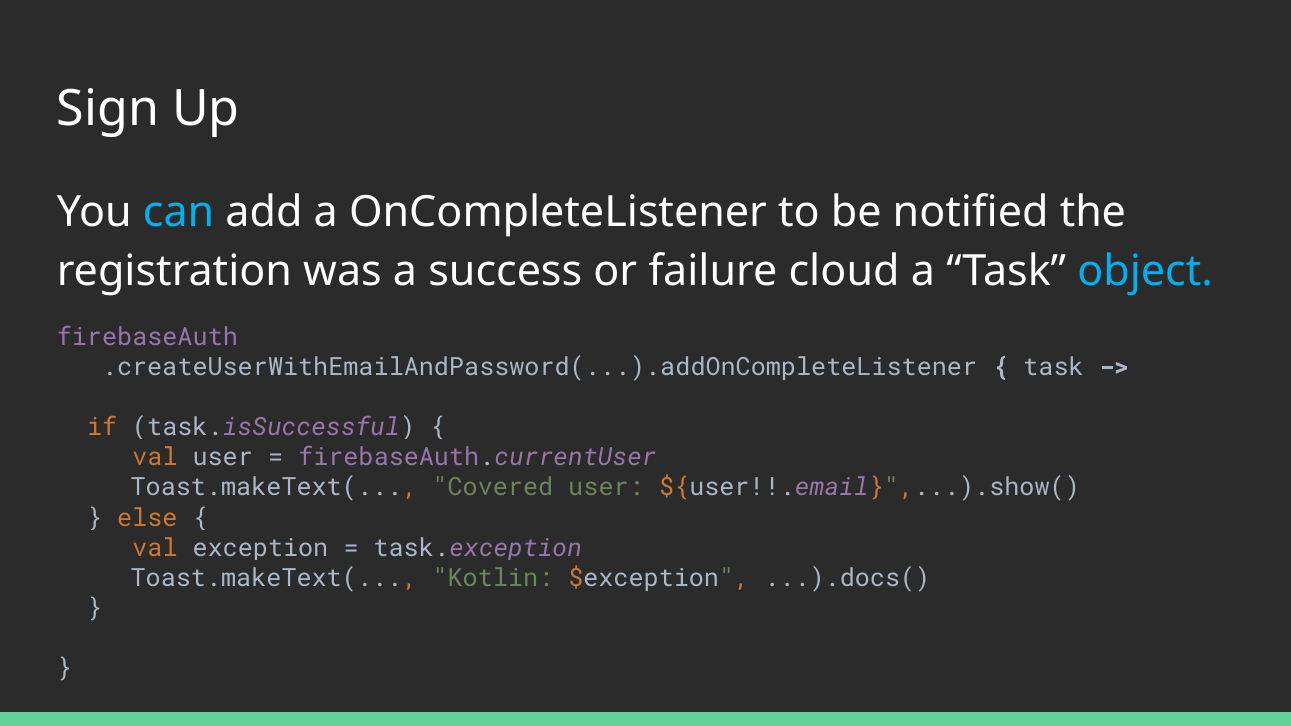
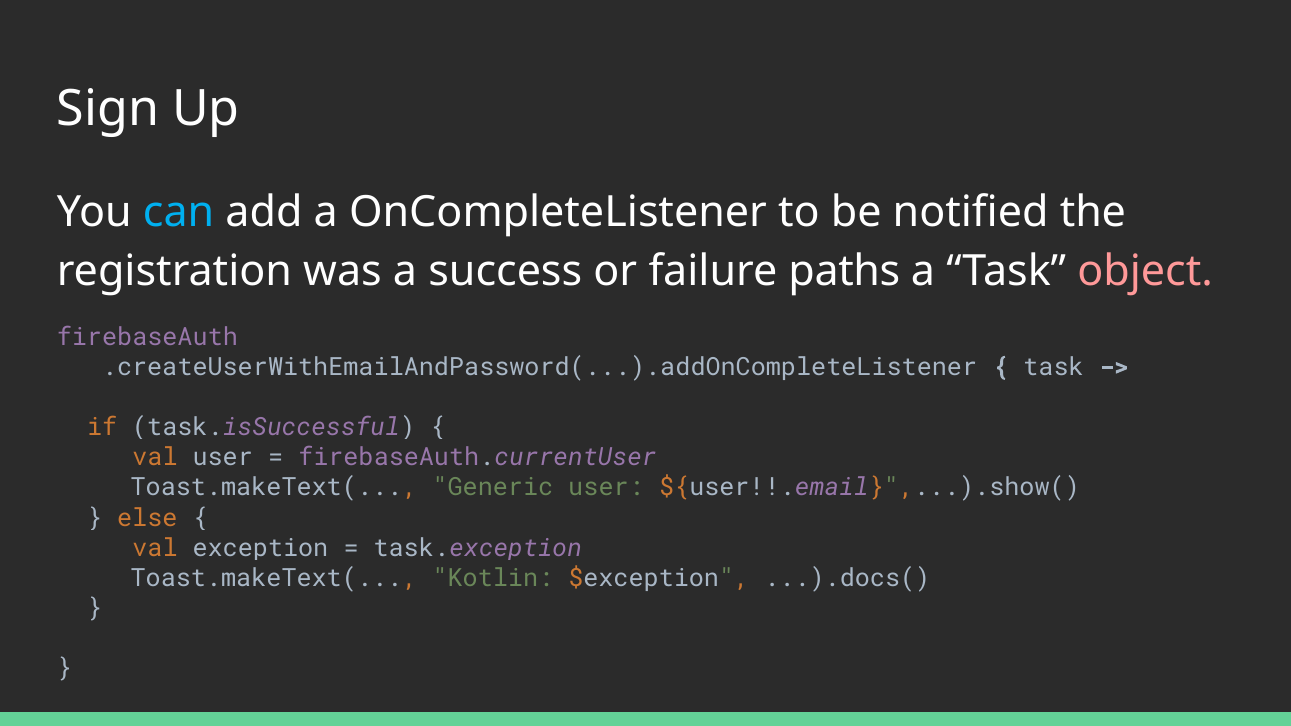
cloud: cloud -> paths
object colour: light blue -> pink
Covered: Covered -> Generic
